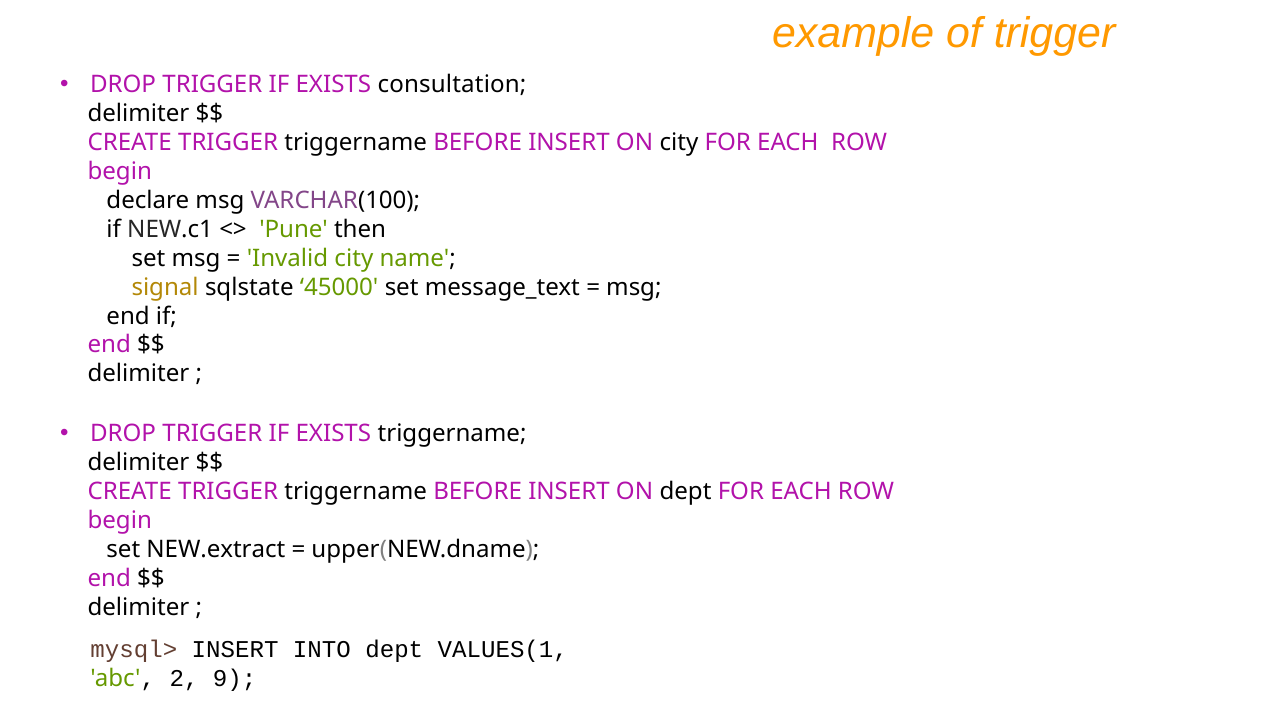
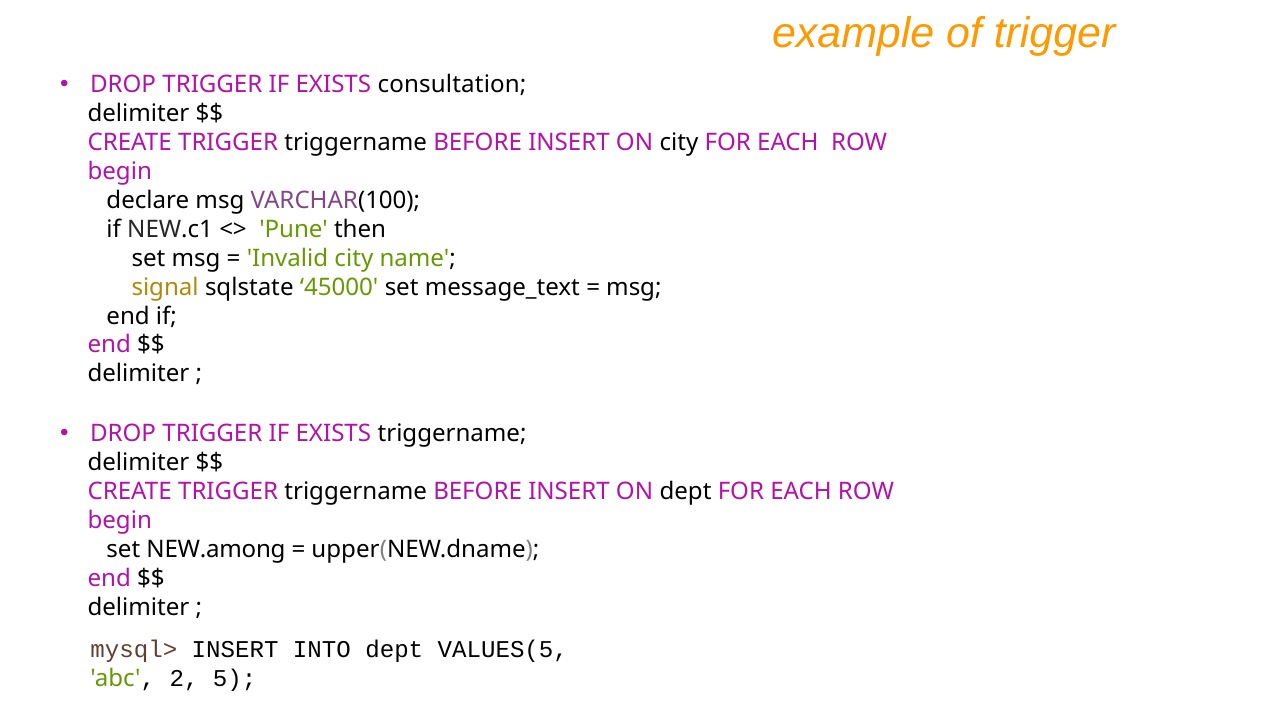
NEW.extract: NEW.extract -> NEW.among
VALUES(1: VALUES(1 -> VALUES(5
9: 9 -> 5
